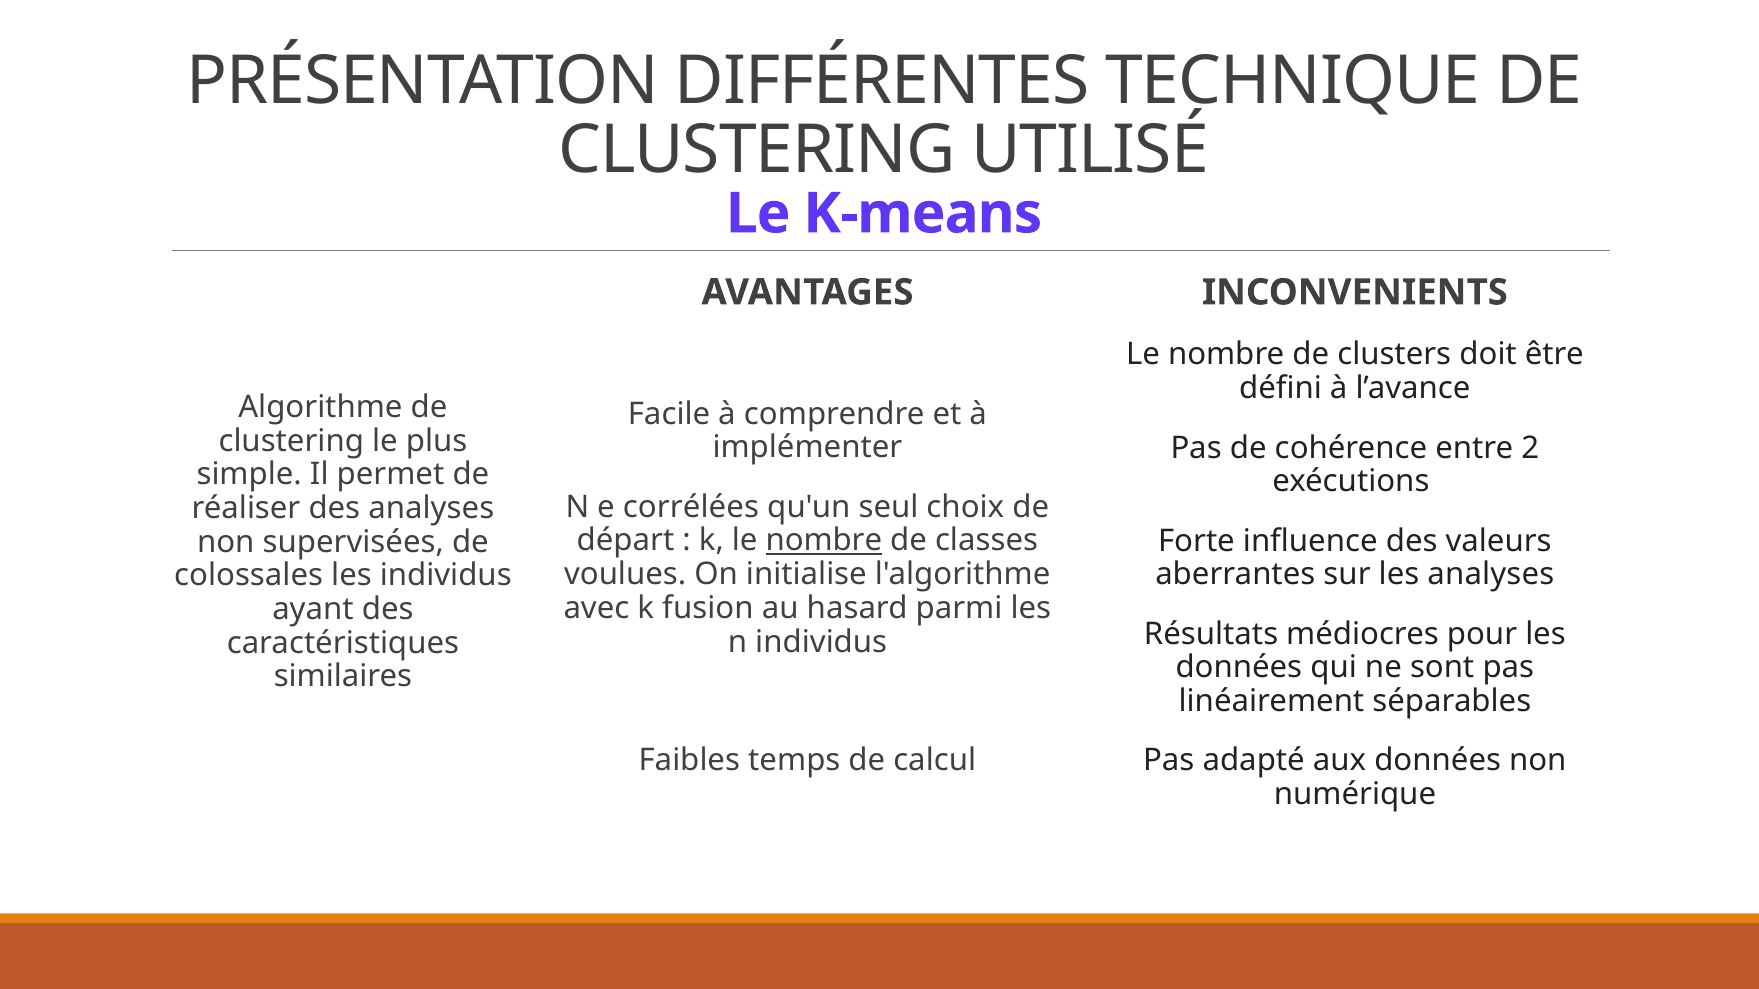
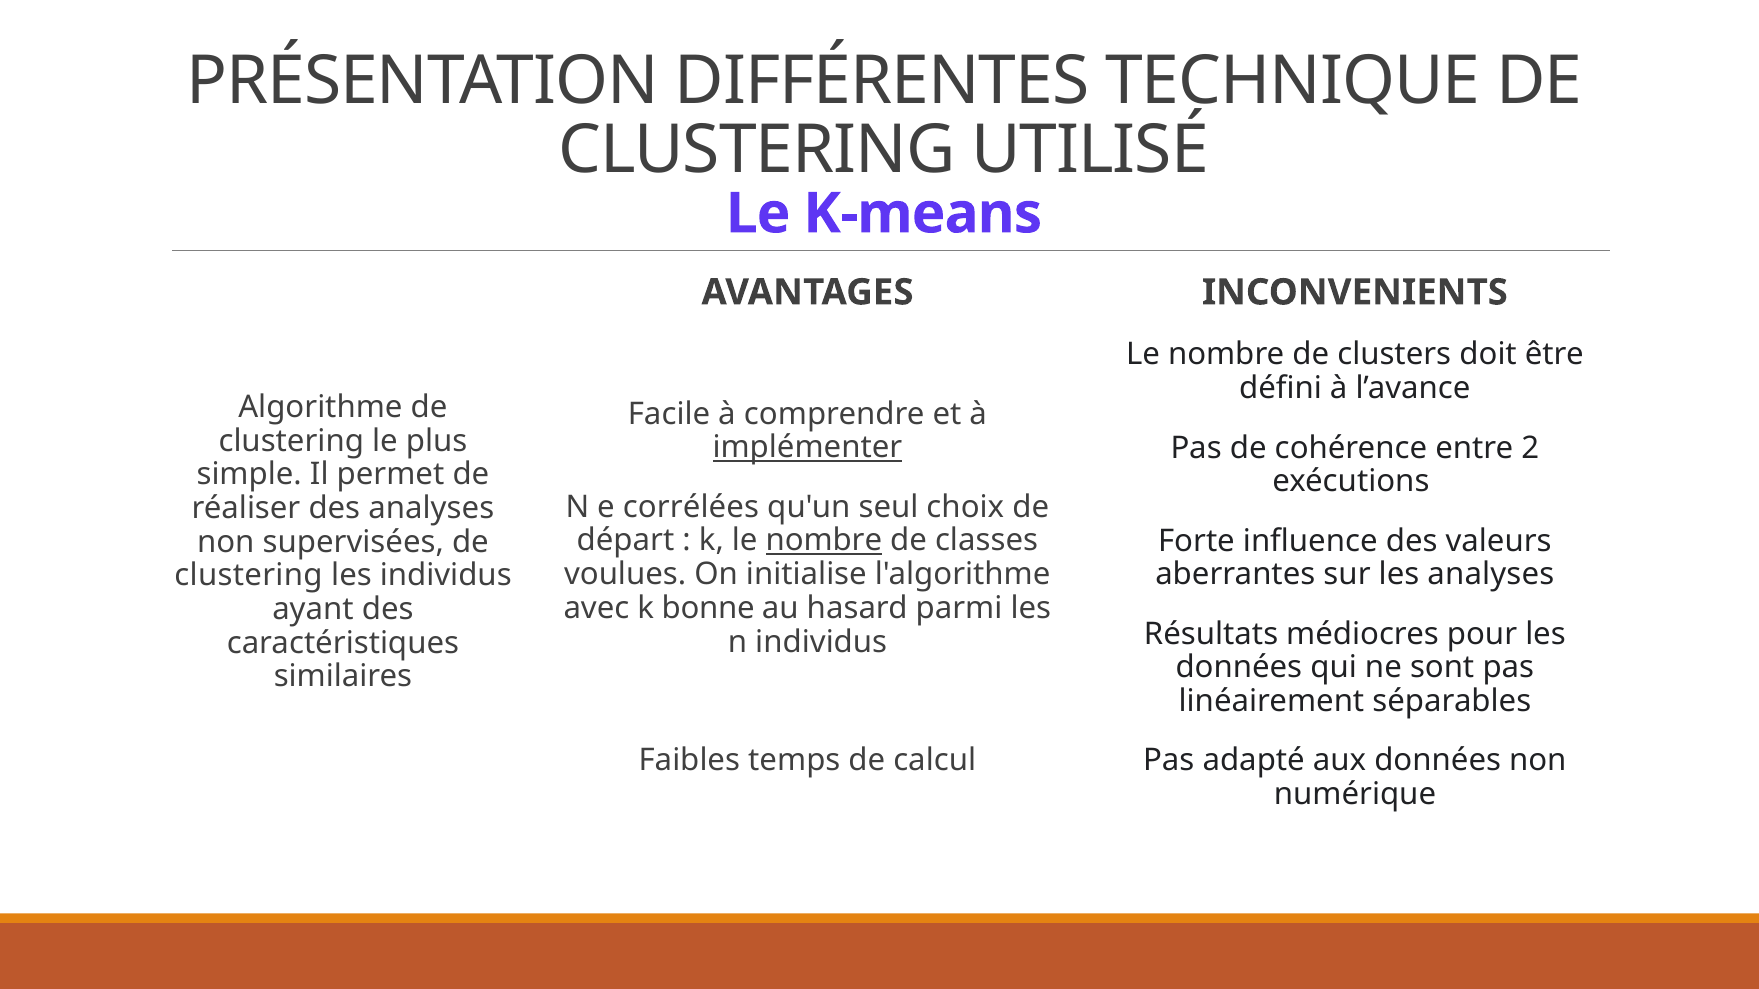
implémenter underline: none -> present
colossales at (249, 576): colossales -> clustering
fusion: fusion -> bonne
